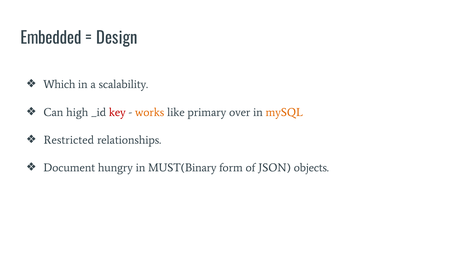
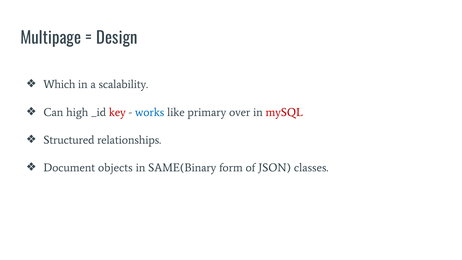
Embedded: Embedded -> Multipage
works colour: orange -> blue
mySQL colour: orange -> red
Restricted: Restricted -> Structured
hungry: hungry -> objects
MUST(Binary: MUST(Binary -> SAME(Binary
objects: objects -> classes
